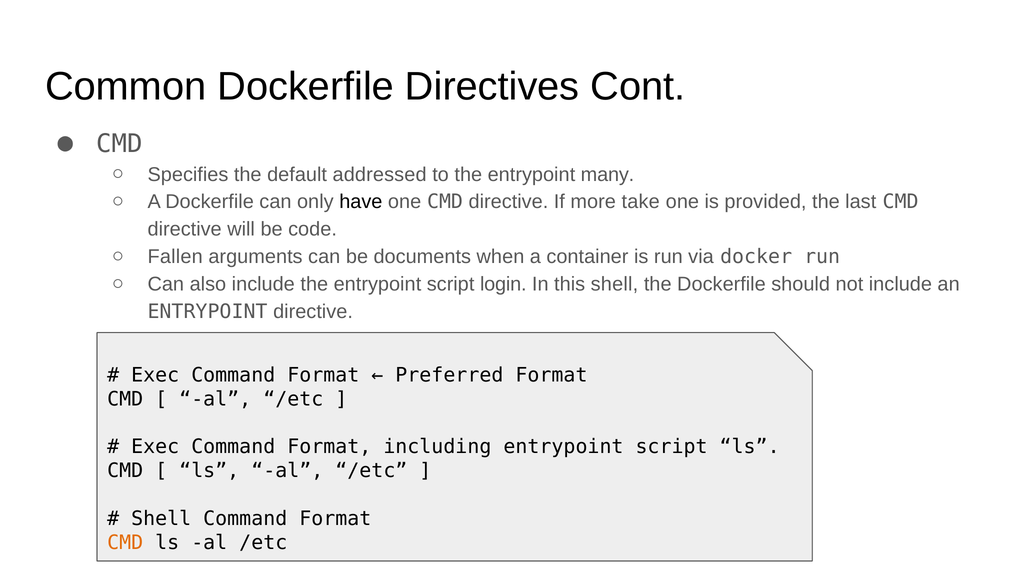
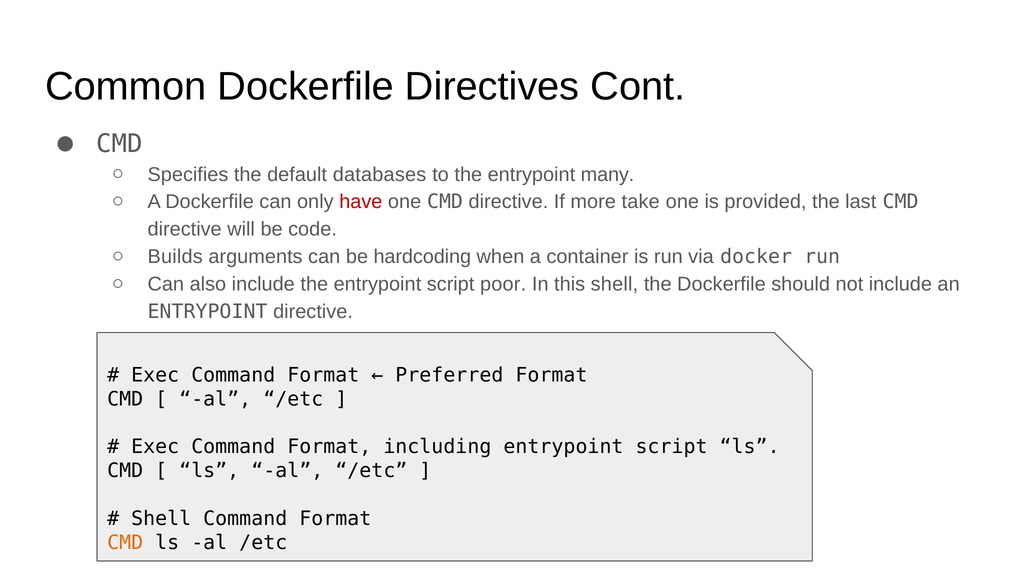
addressed: addressed -> databases
have colour: black -> red
Fallen: Fallen -> Builds
documents: documents -> hardcoding
login: login -> poor
